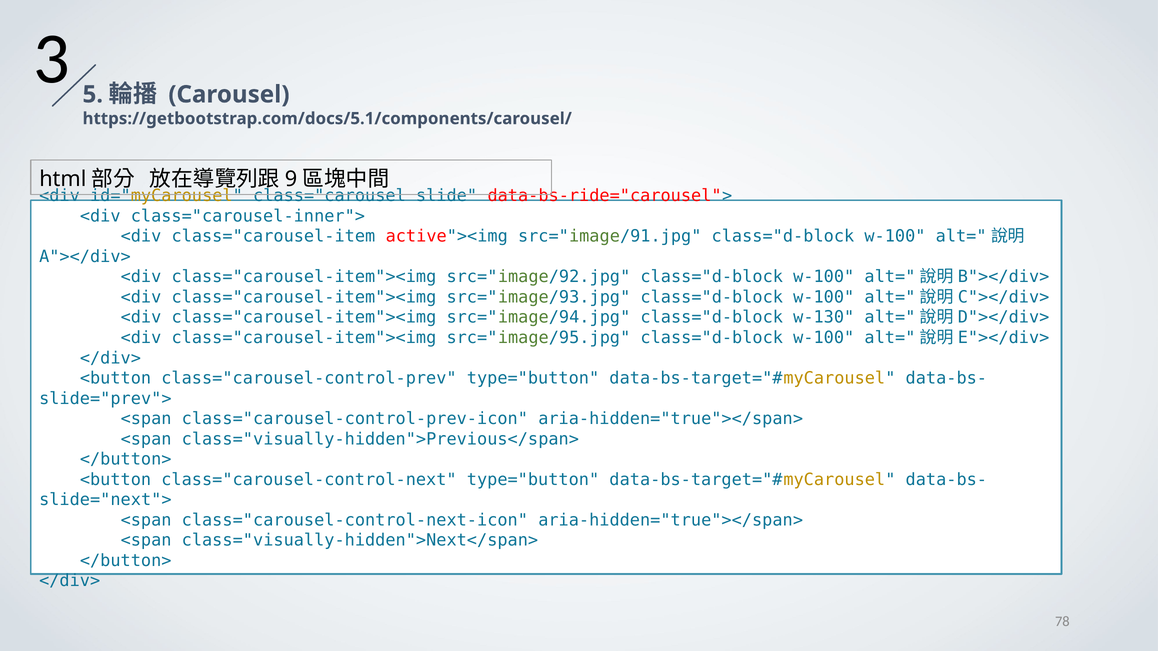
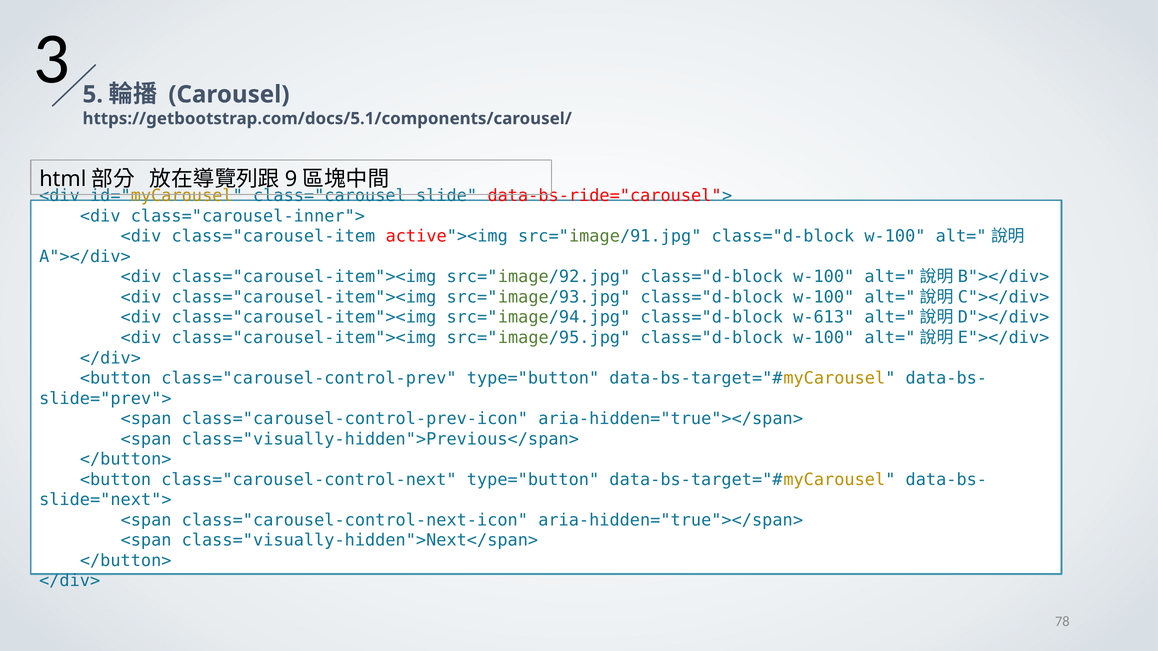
w-130: w-130 -> w-613
